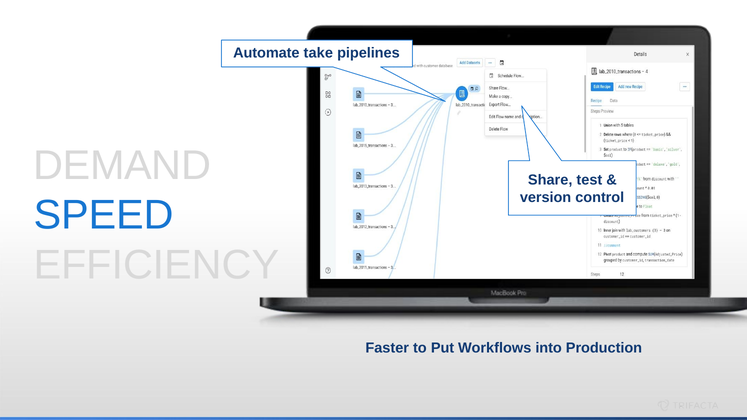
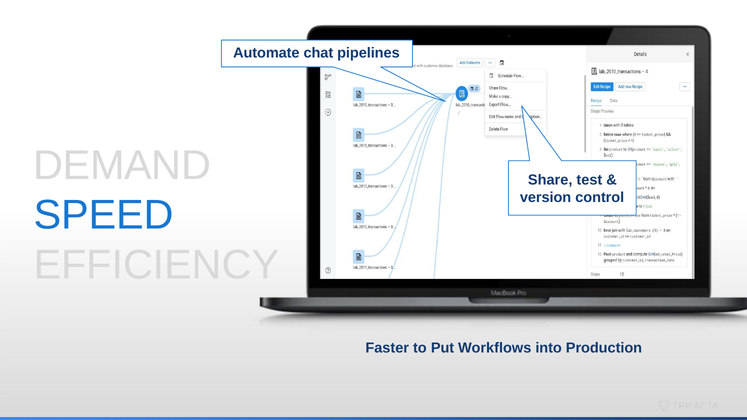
take: take -> chat
